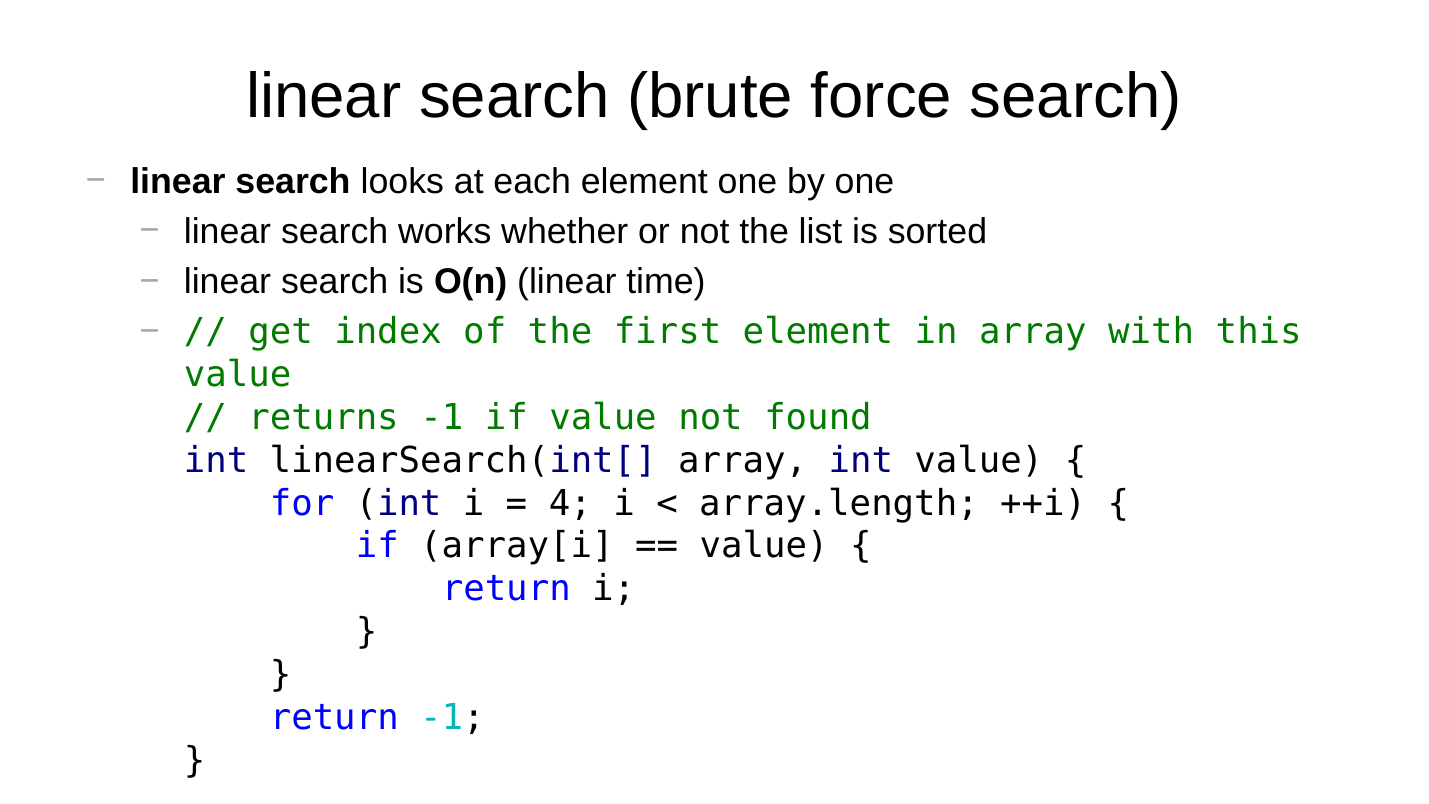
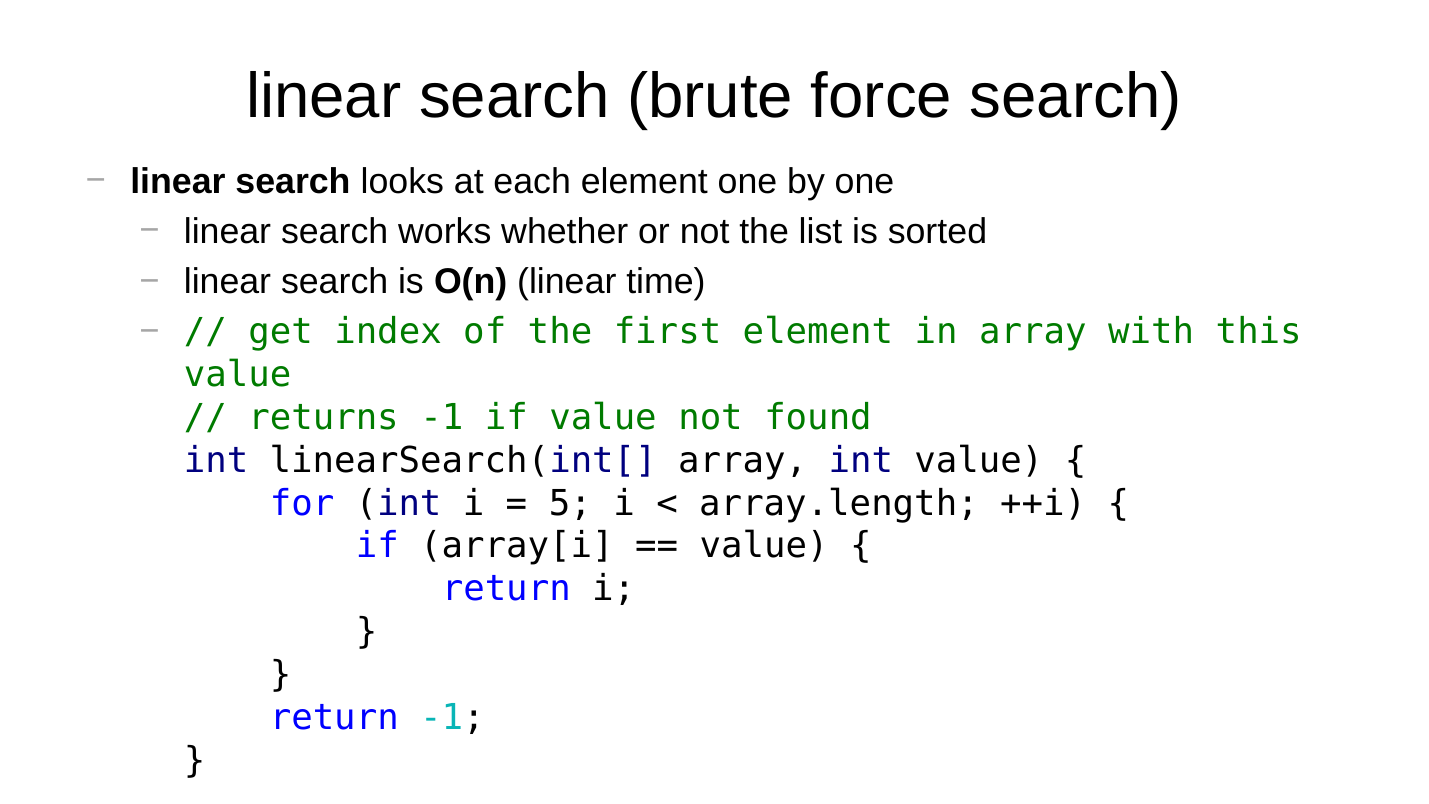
4: 4 -> 5
